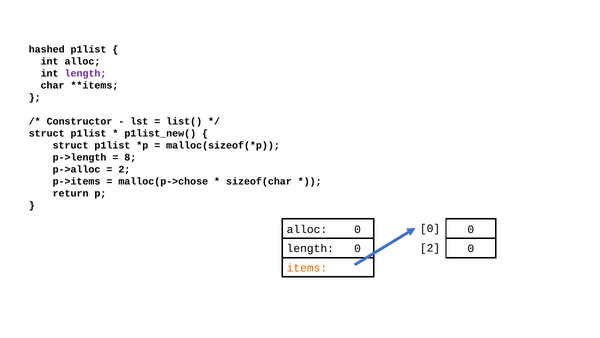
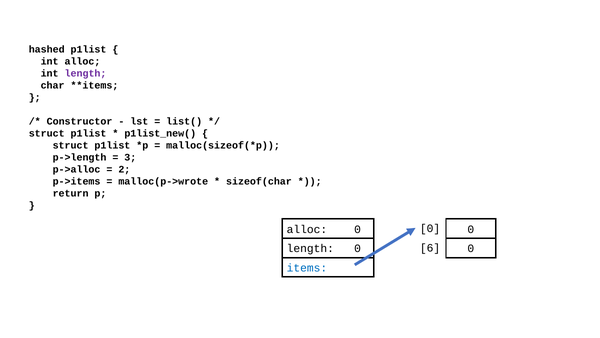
8: 8 -> 3
malloc(p->chose: malloc(p->chose -> malloc(p->wrote
2 at (430, 248): 2 -> 6
items colour: orange -> blue
